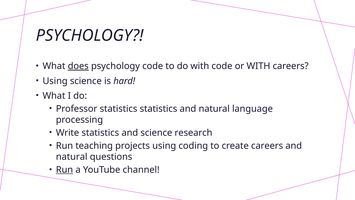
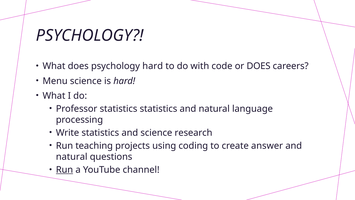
does at (78, 66) underline: present -> none
psychology code: code -> hard
or WITH: WITH -> DOES
Using at (55, 81): Using -> Menu
create careers: careers -> answer
